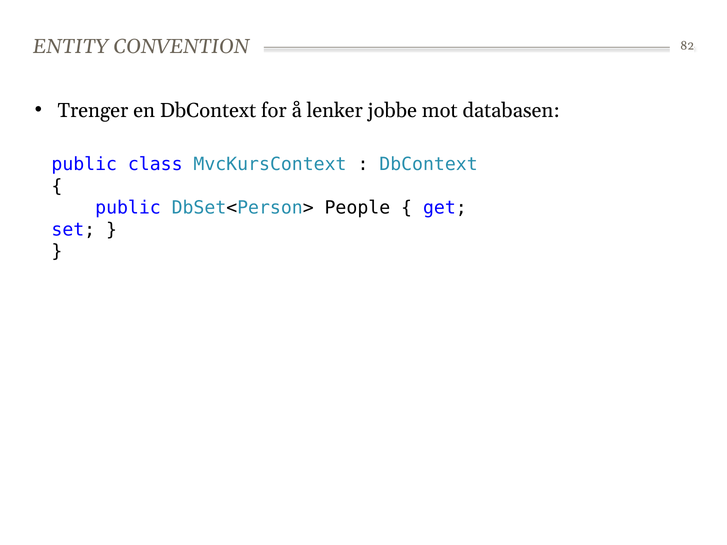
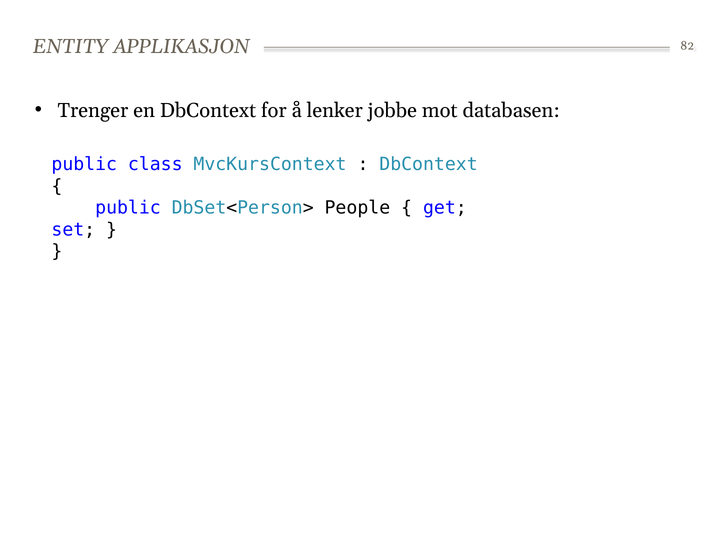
CONVENTION: CONVENTION -> APPLIKASJON
